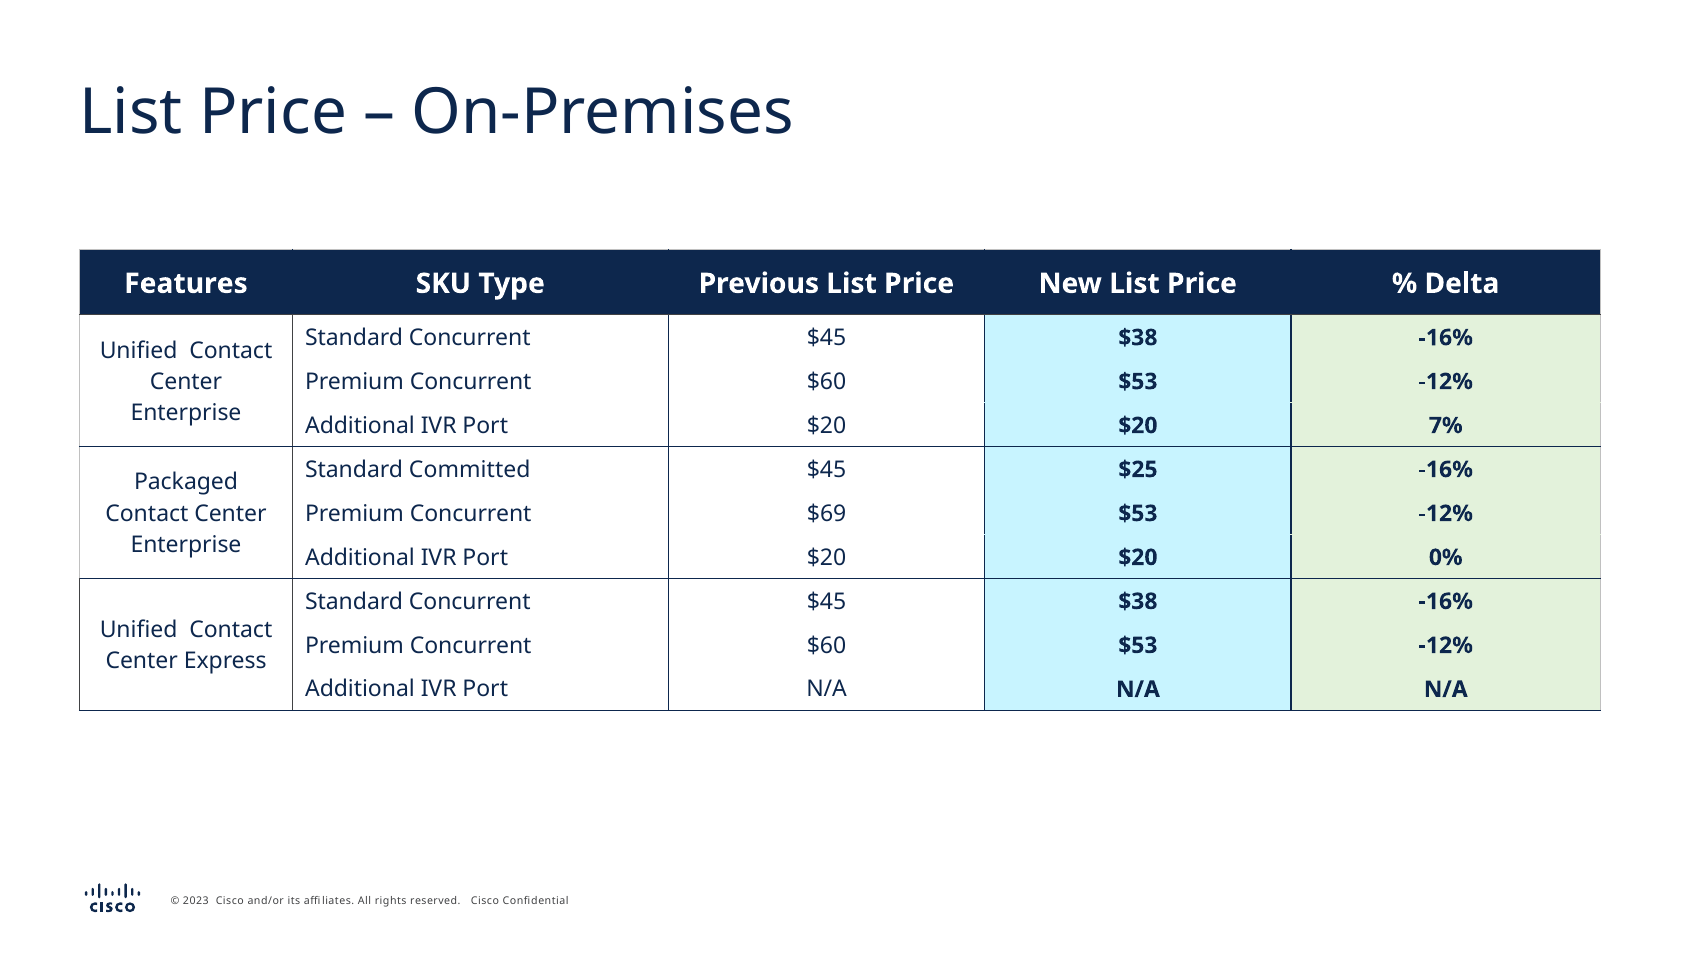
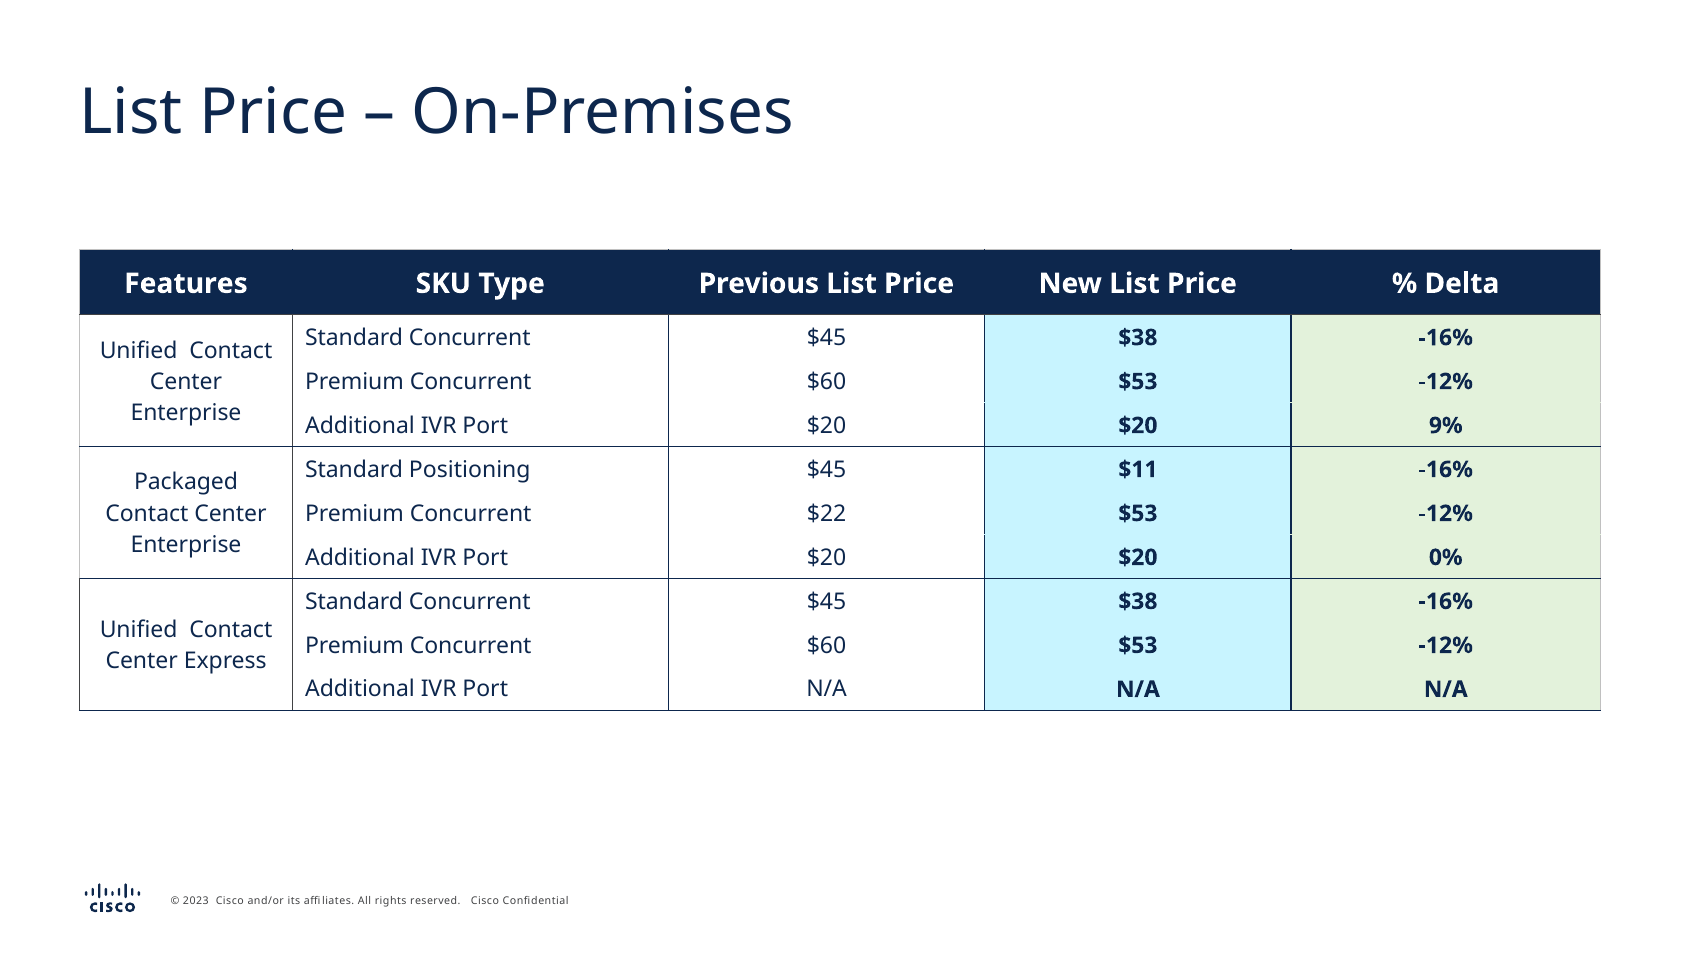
7%: 7% -> 9%
Committed: Committed -> Positioning
$25: $25 -> $11
$69: $69 -> $22
